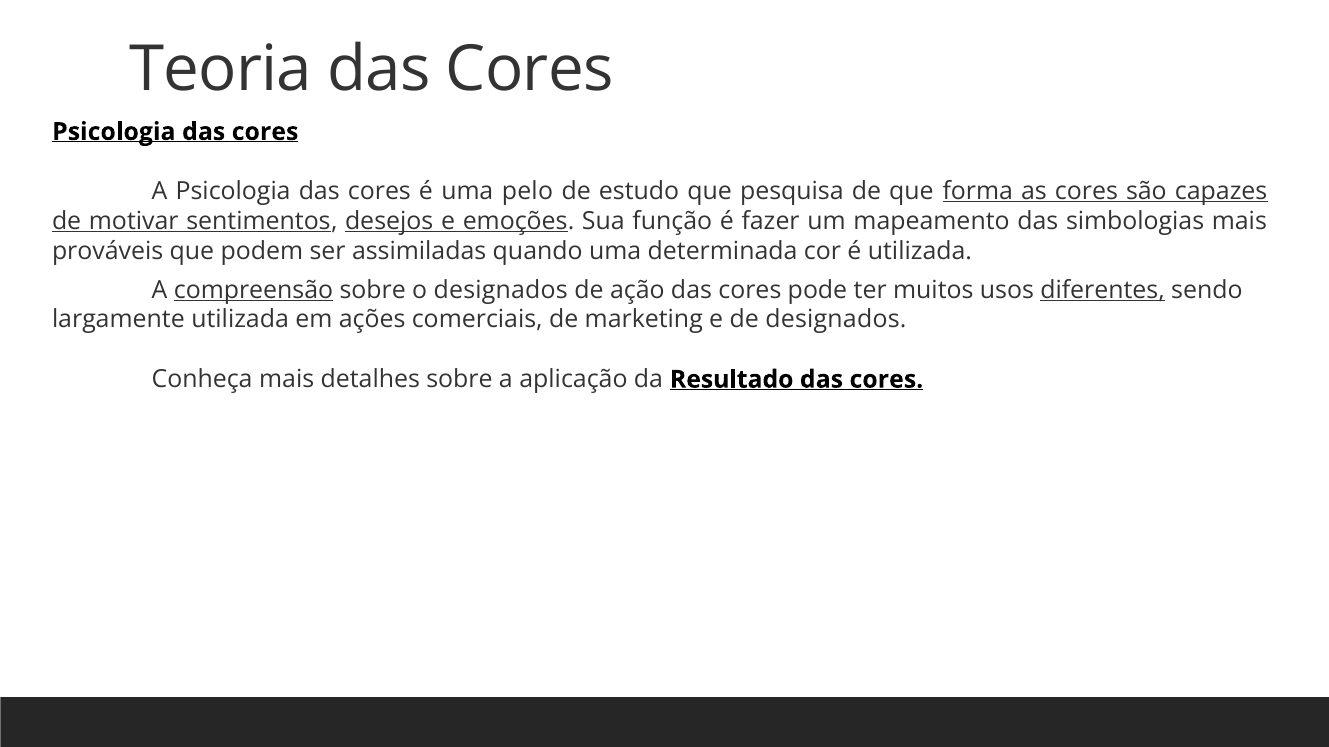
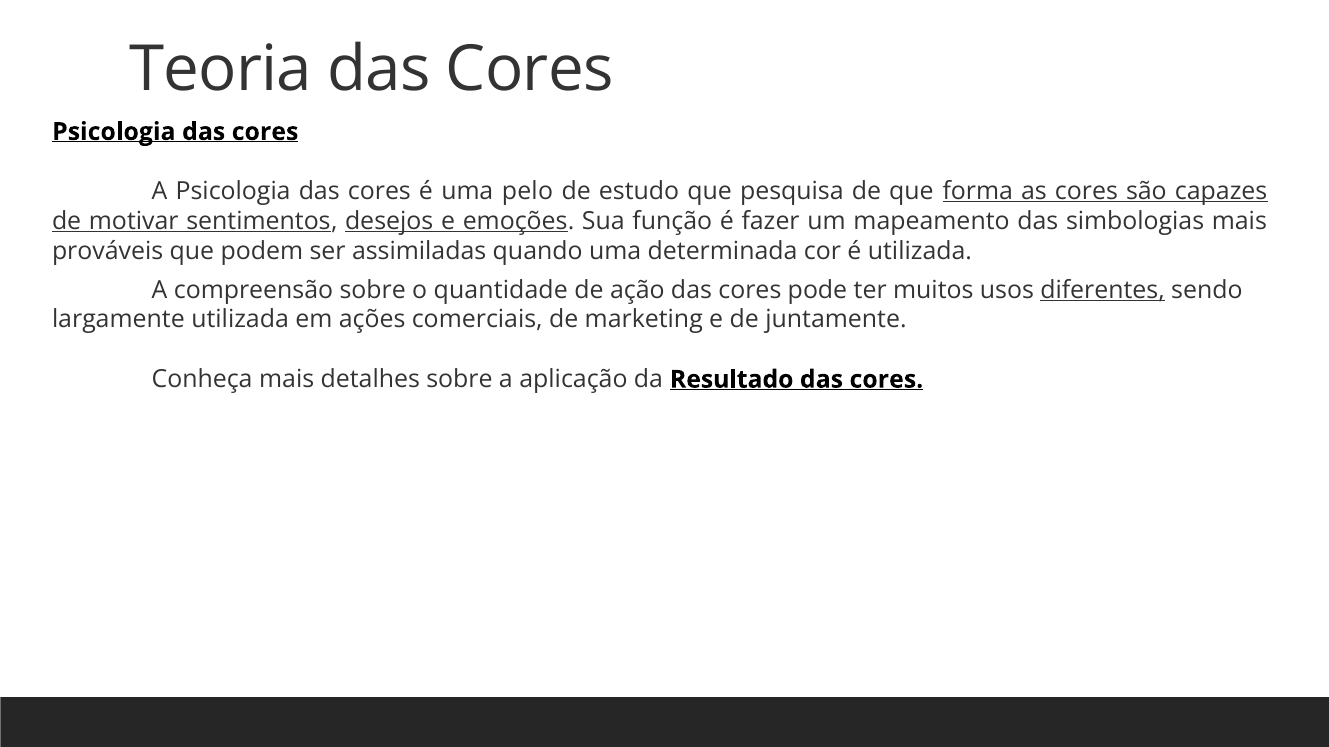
compreensão underline: present -> none
o designados: designados -> quantidade
de designados: designados -> juntamente
